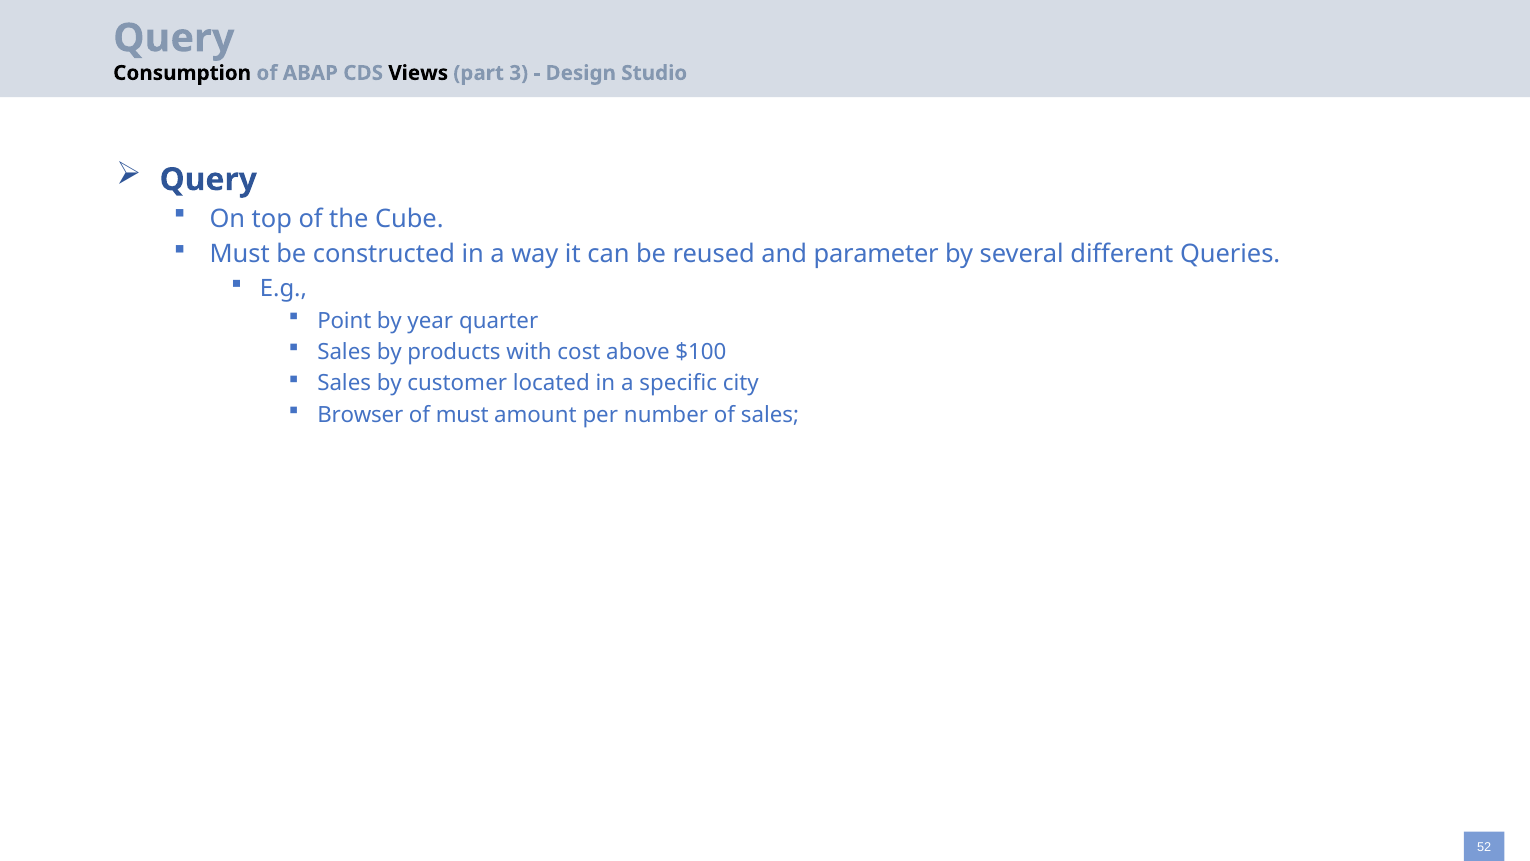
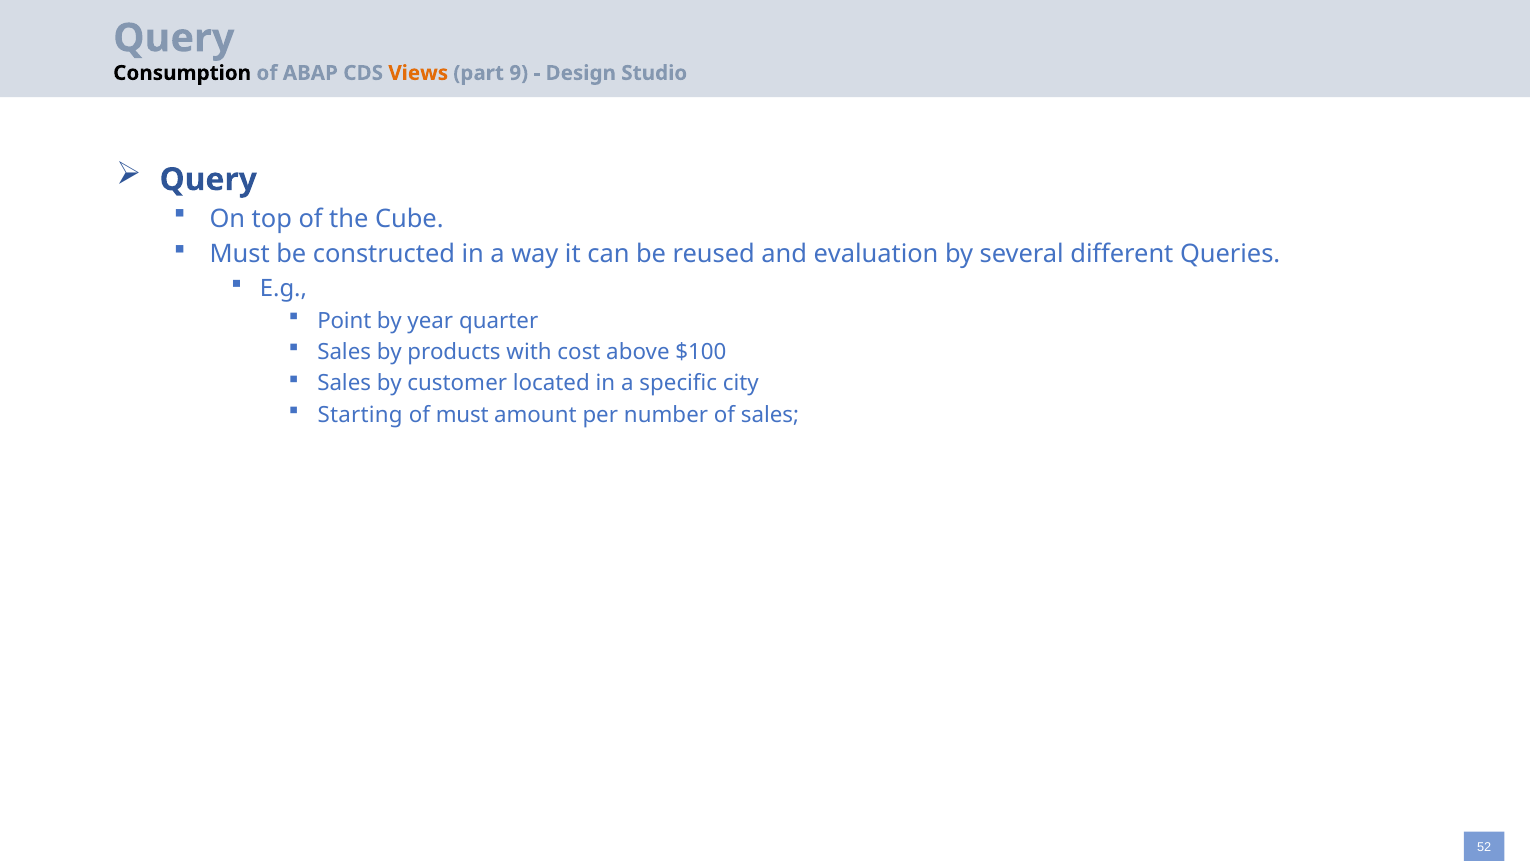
Views colour: black -> orange
3: 3 -> 9
parameter: parameter -> evaluation
Browser: Browser -> Starting
